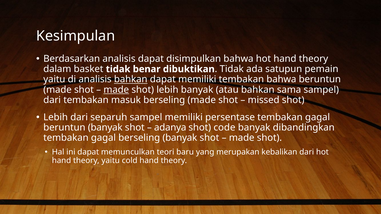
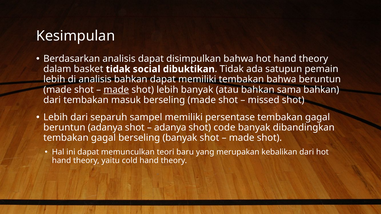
benar: benar -> social
yaitu at (54, 79): yaitu -> lebih
bahkan at (131, 79) underline: present -> none
sama sampel: sampel -> bahkan
beruntun banyak: banyak -> adanya
